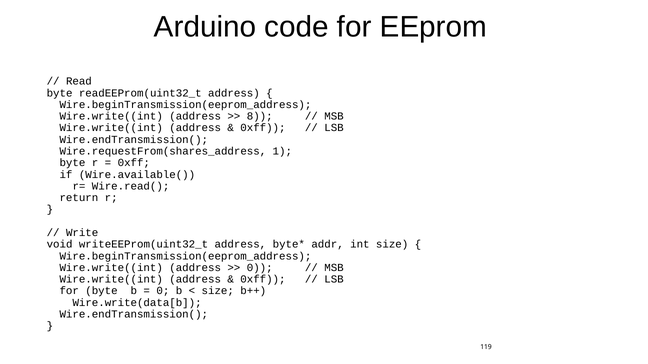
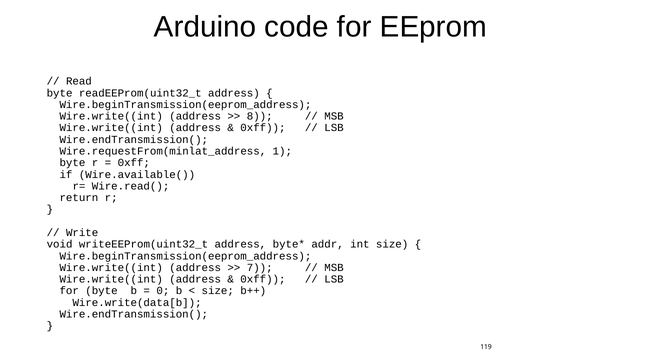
Wire.requestFrom(shares_address: Wire.requestFrom(shares_address -> Wire.requestFrom(minlat_address
0 at (260, 268): 0 -> 7
